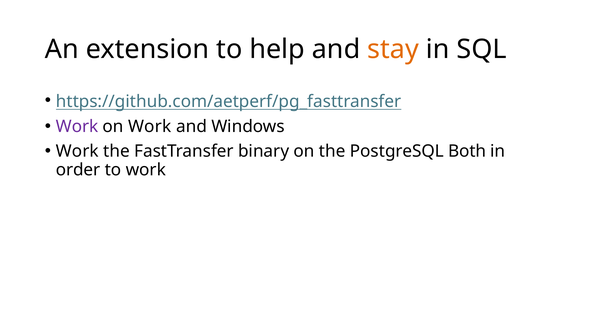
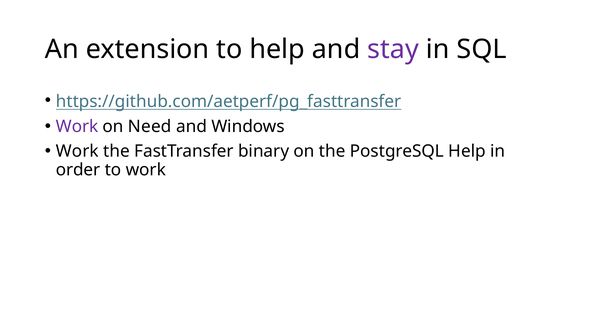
stay colour: orange -> purple
on Work: Work -> Need
PostgreSQL Both: Both -> Help
